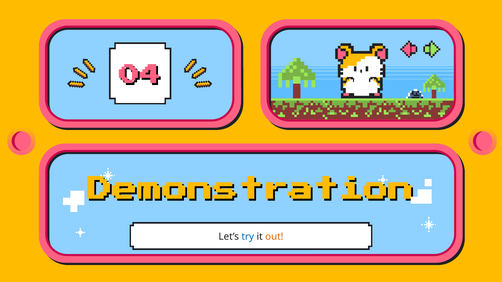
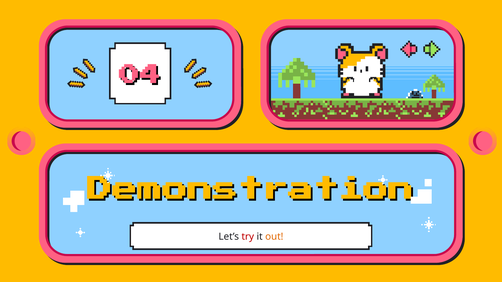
try colour: blue -> red
